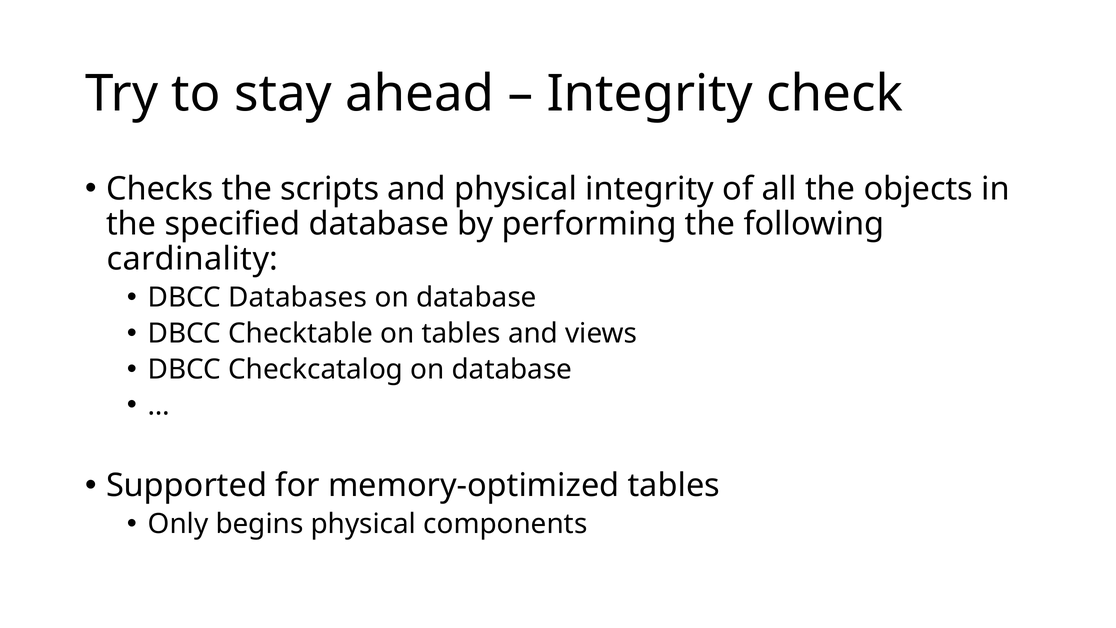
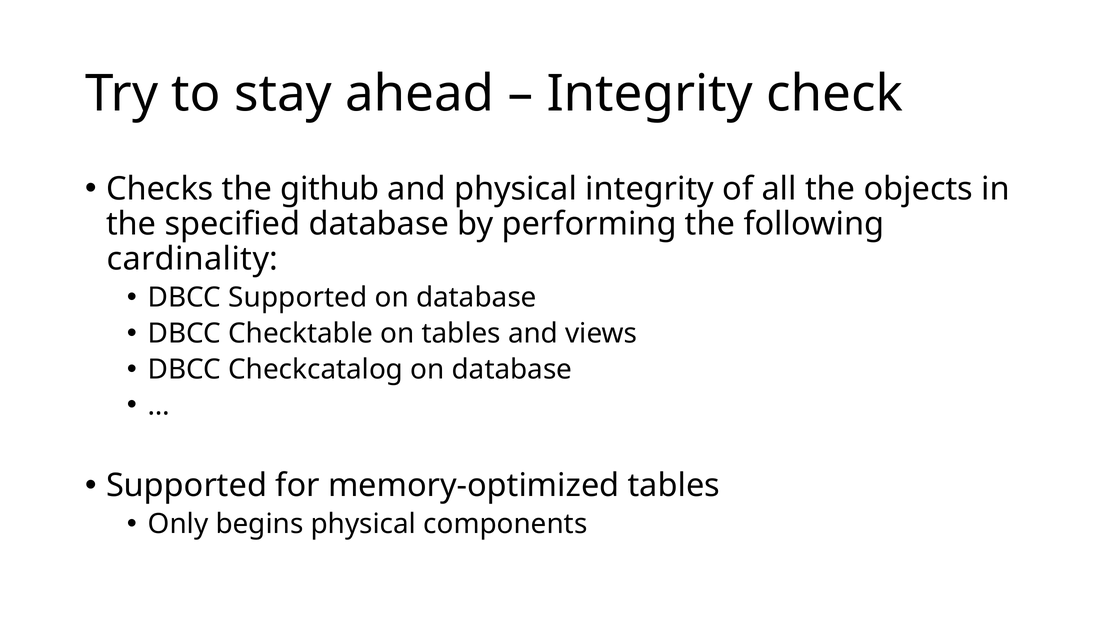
scripts: scripts -> github
DBCC Databases: Databases -> Supported
